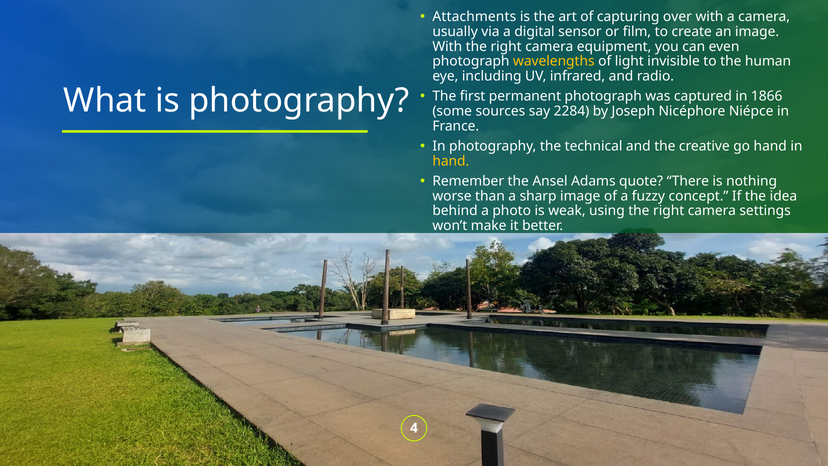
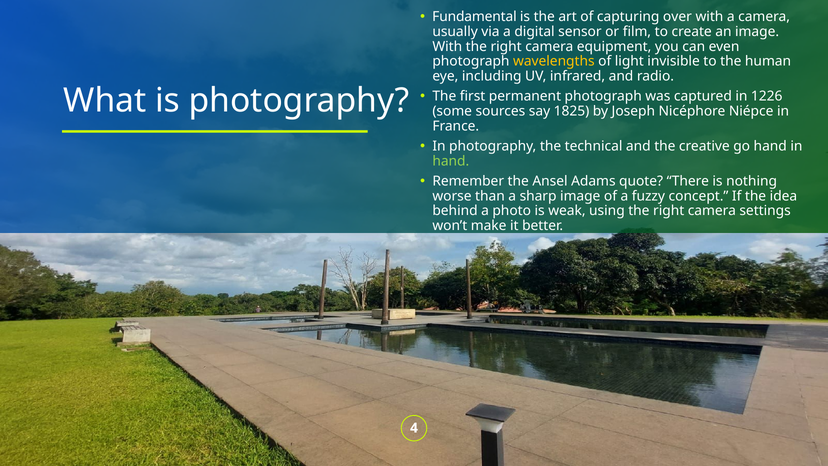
Attachments: Attachments -> Fundamental
1866: 1866 -> 1226
2284: 2284 -> 1825
hand at (451, 161) colour: yellow -> light green
